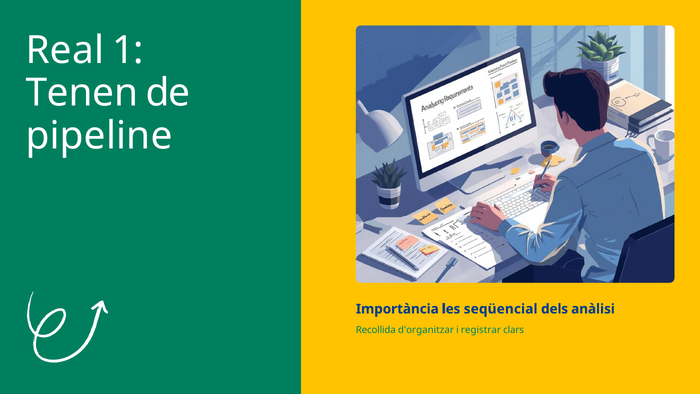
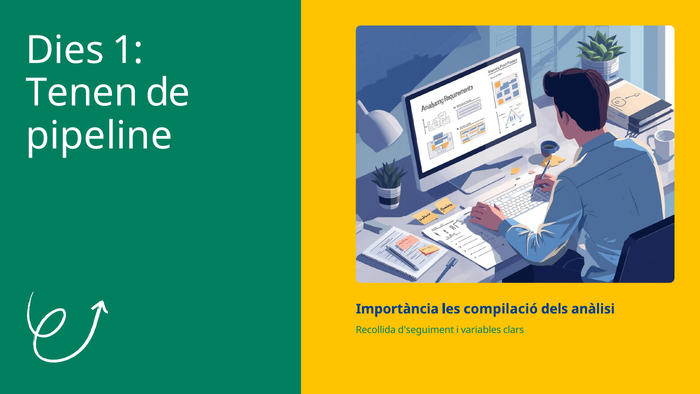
Real: Real -> Dies
seqüencial: seqüencial -> compilació
d'organitzar: d'organitzar -> d'seguiment
registrar: registrar -> variables
